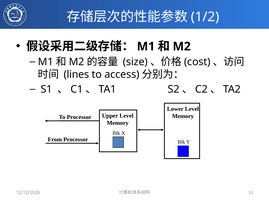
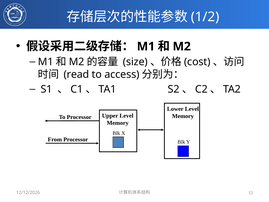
lines: lines -> read
